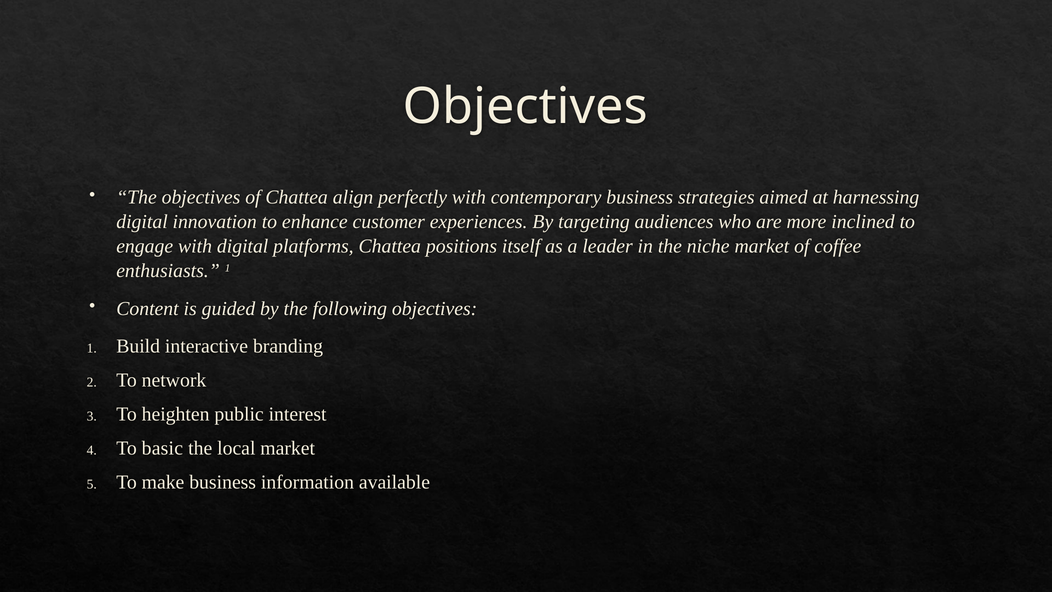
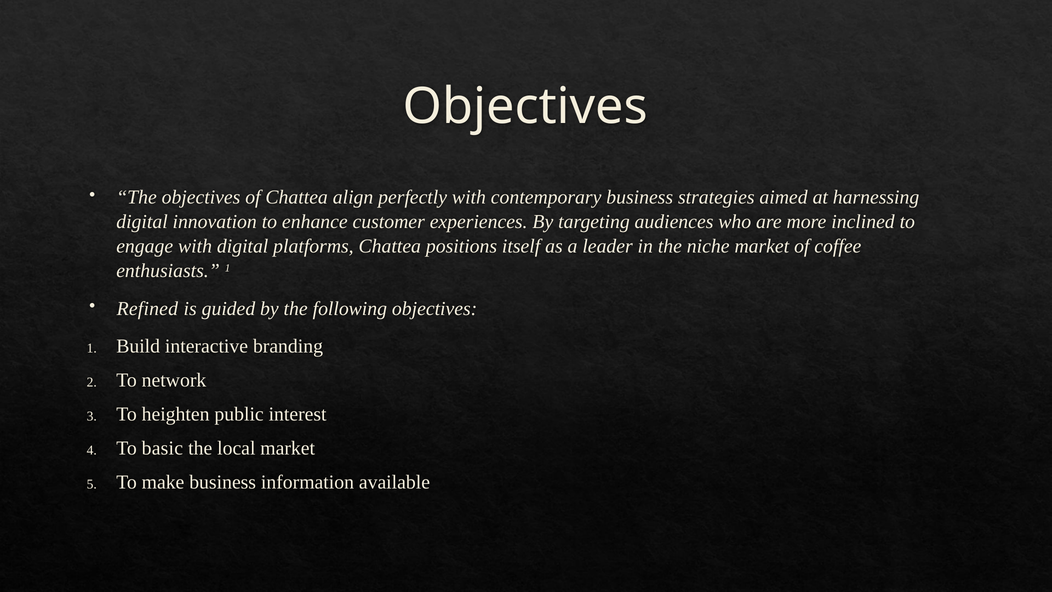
Content: Content -> Refined
